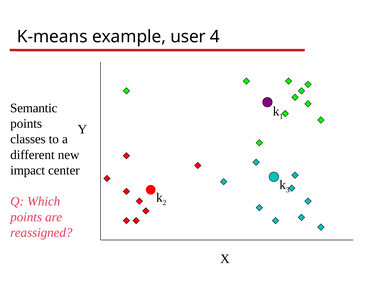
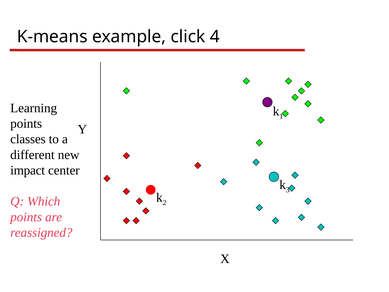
user: user -> click
Semantic: Semantic -> Learning
